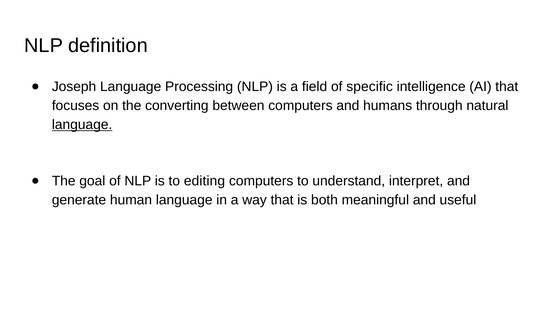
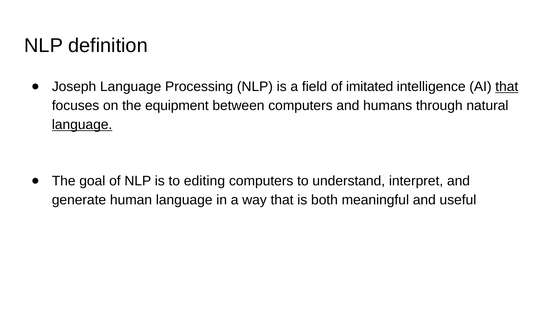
specific: specific -> imitated
that at (507, 87) underline: none -> present
converting: converting -> equipment
